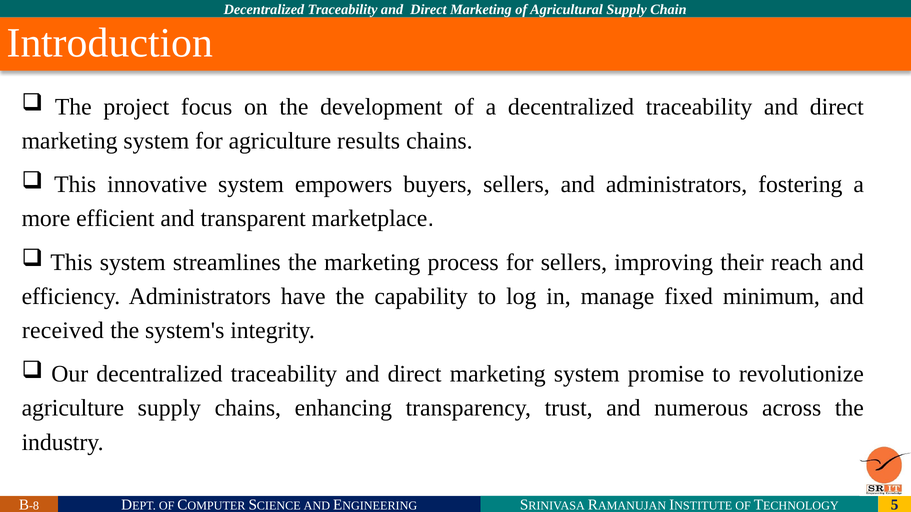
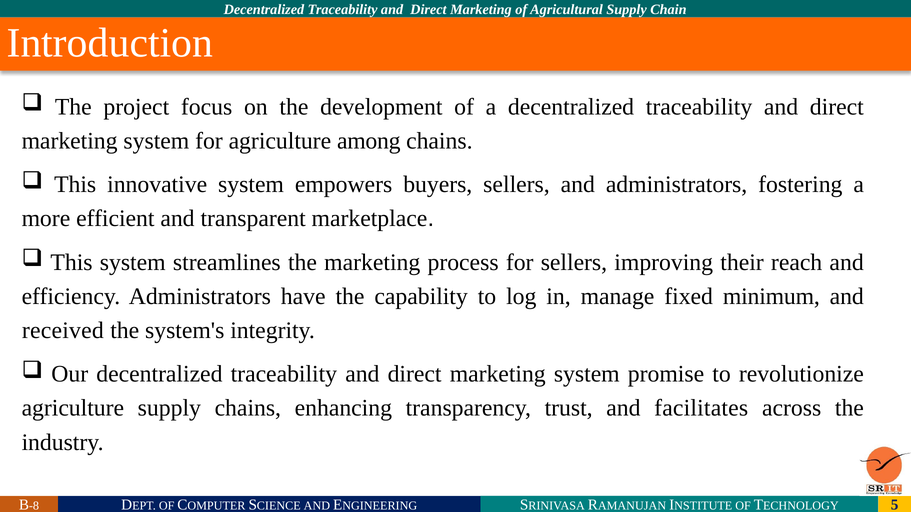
results: results -> among
numerous: numerous -> facilitates
